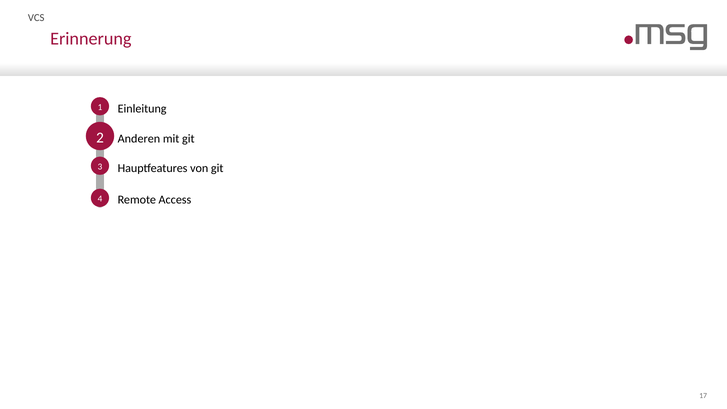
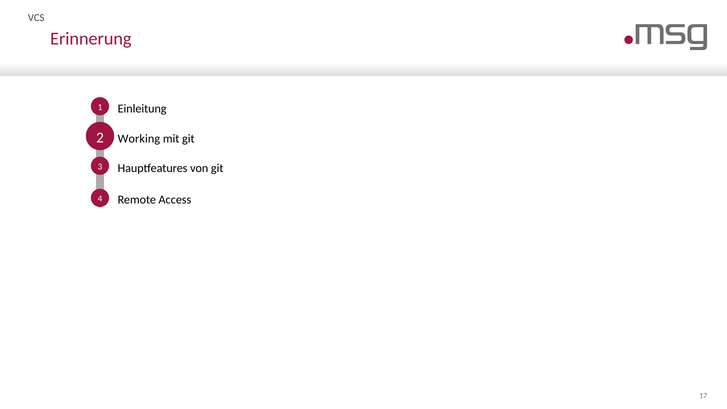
Anderen: Anderen -> Working
